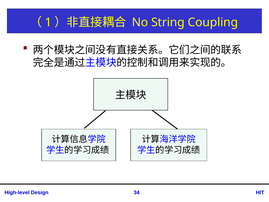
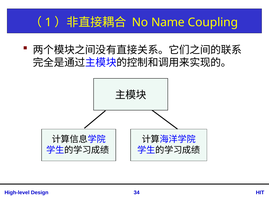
String: String -> Name
